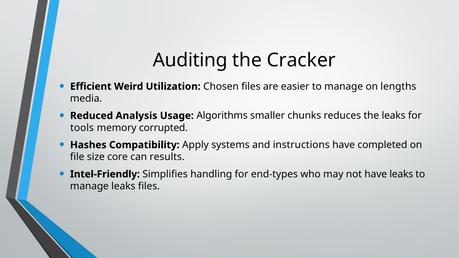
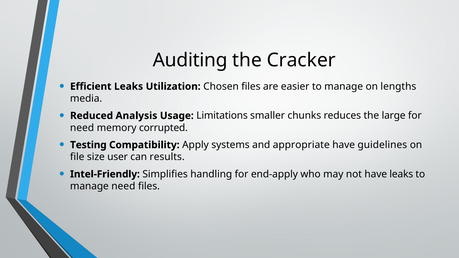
Efficient Weird: Weird -> Leaks
Algorithms: Algorithms -> Limitations
the leaks: leaks -> large
tools at (82, 128): tools -> need
Hashes: Hashes -> Testing
instructions: instructions -> appropriate
completed: completed -> guidelines
core: core -> user
end-types: end-types -> end-apply
manage leaks: leaks -> need
